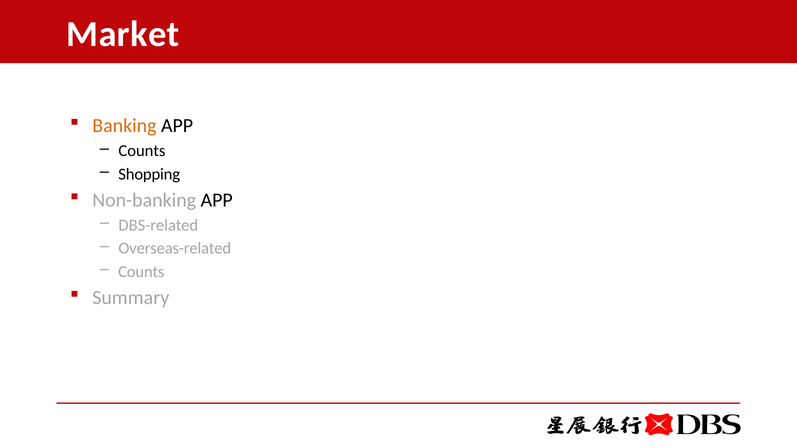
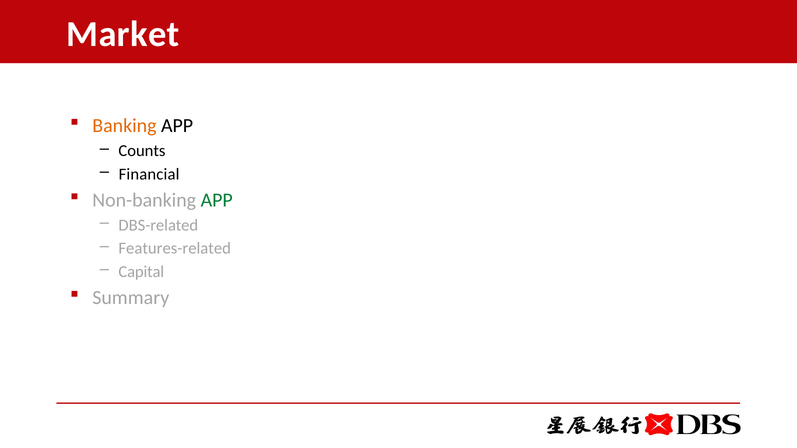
Shopping: Shopping -> Financial
APP at (217, 200) colour: black -> green
Overseas-related: Overseas-related -> Features-related
Counts at (141, 272): Counts -> Capital
